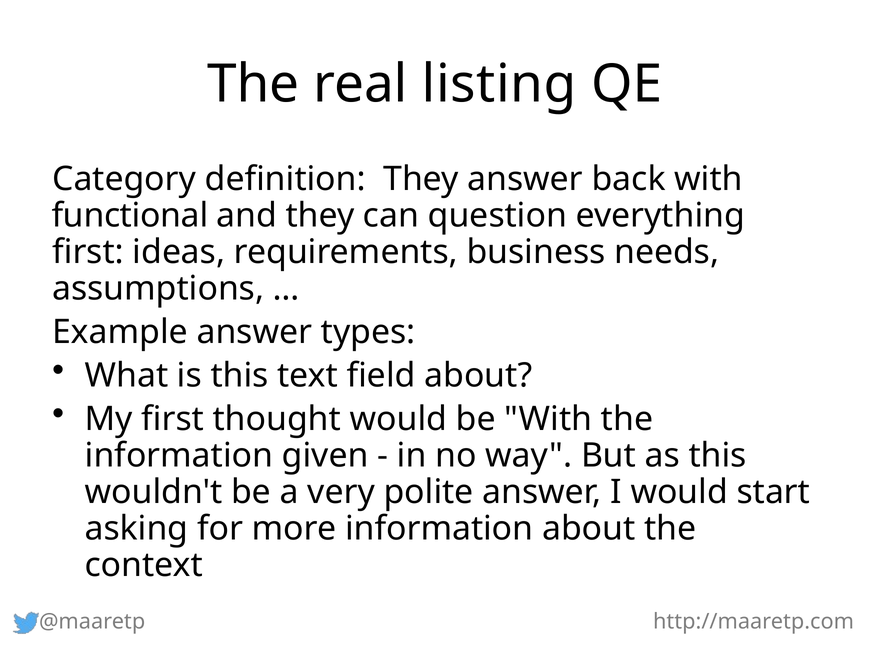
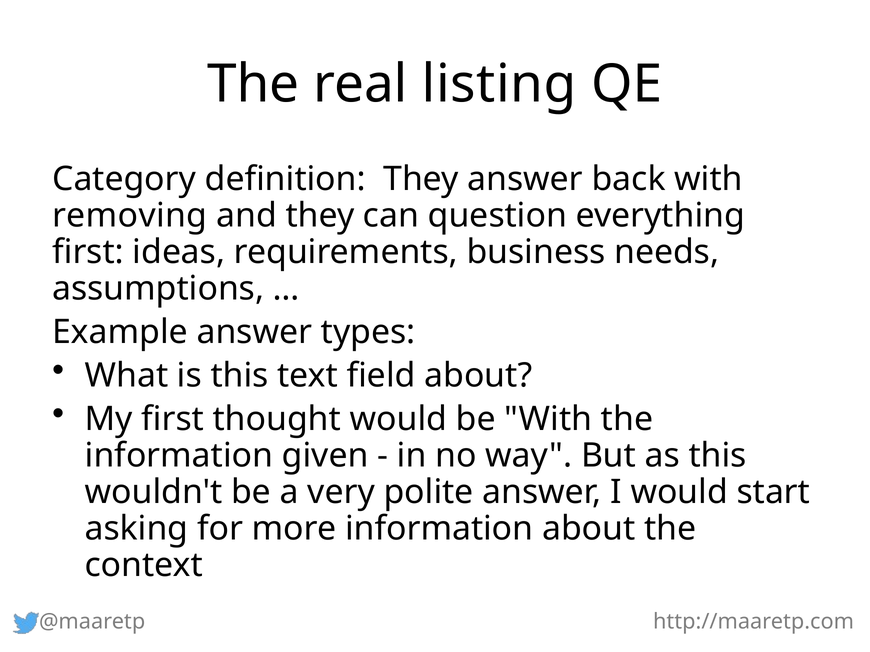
functional: functional -> removing
